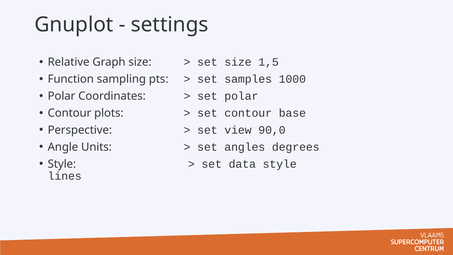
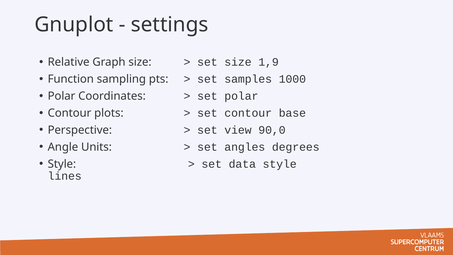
1,5: 1,5 -> 1,9
